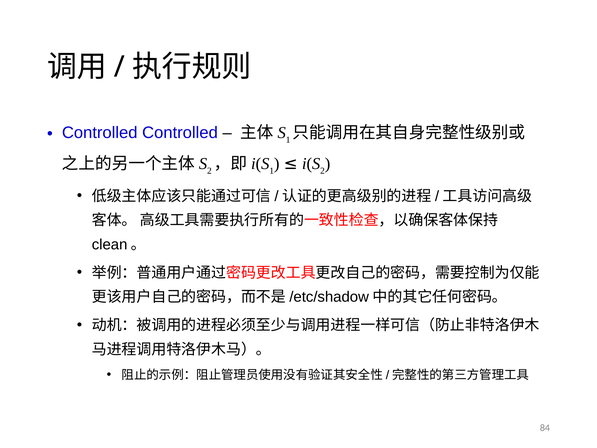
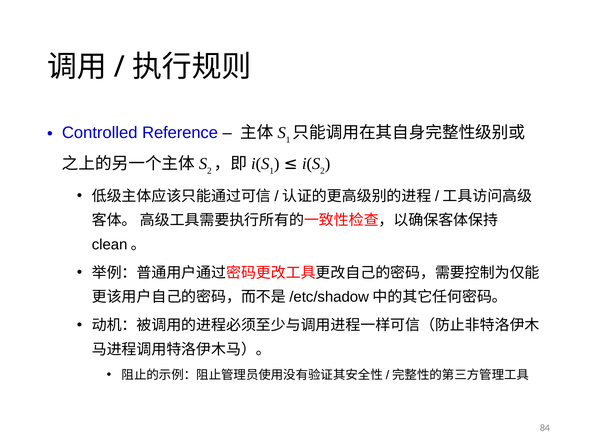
Controlled Controlled: Controlled -> Reference
